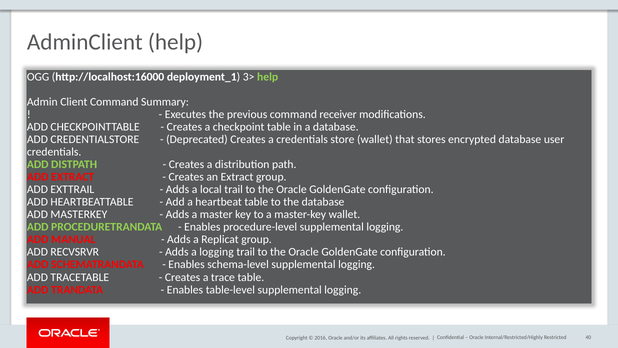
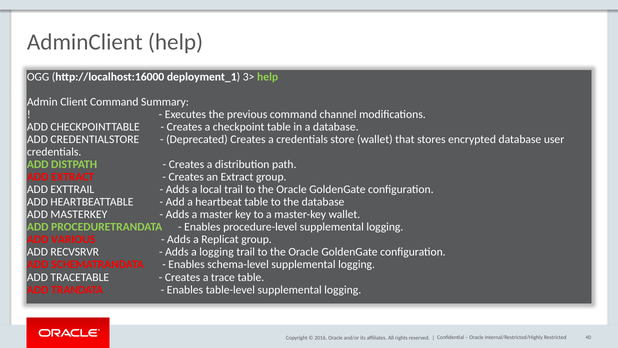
receiver: receiver -> channel
MANUAL: MANUAL -> VARIOUS
